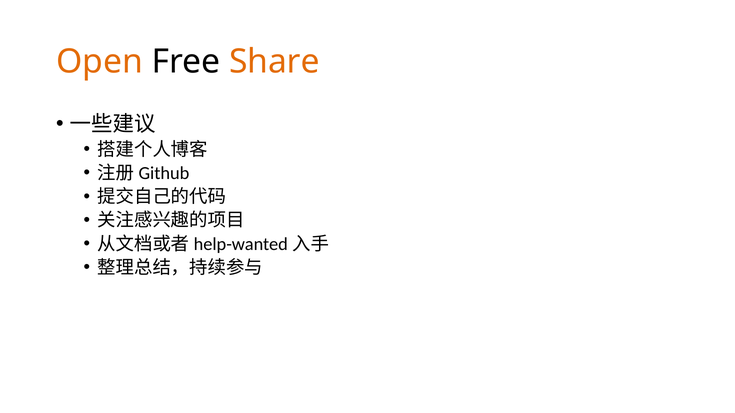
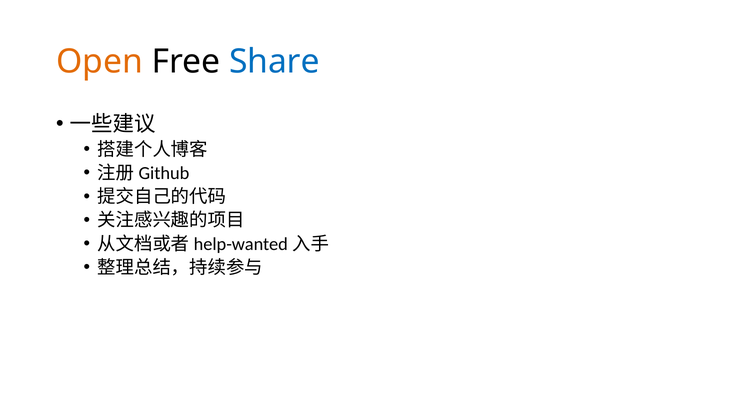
Share colour: orange -> blue
